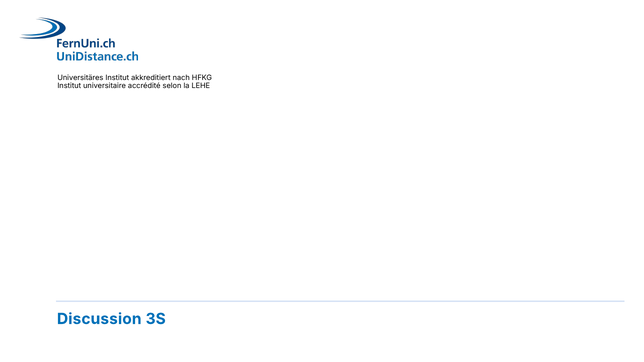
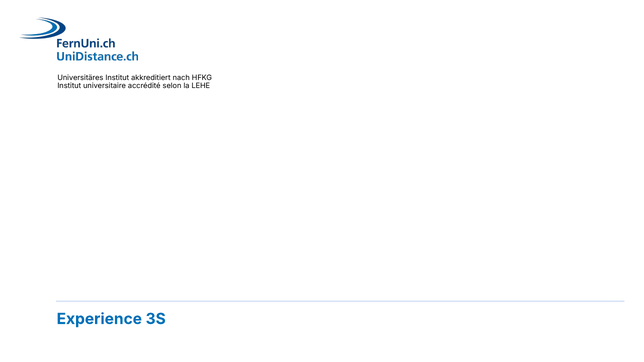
Discussion: Discussion -> Experience
